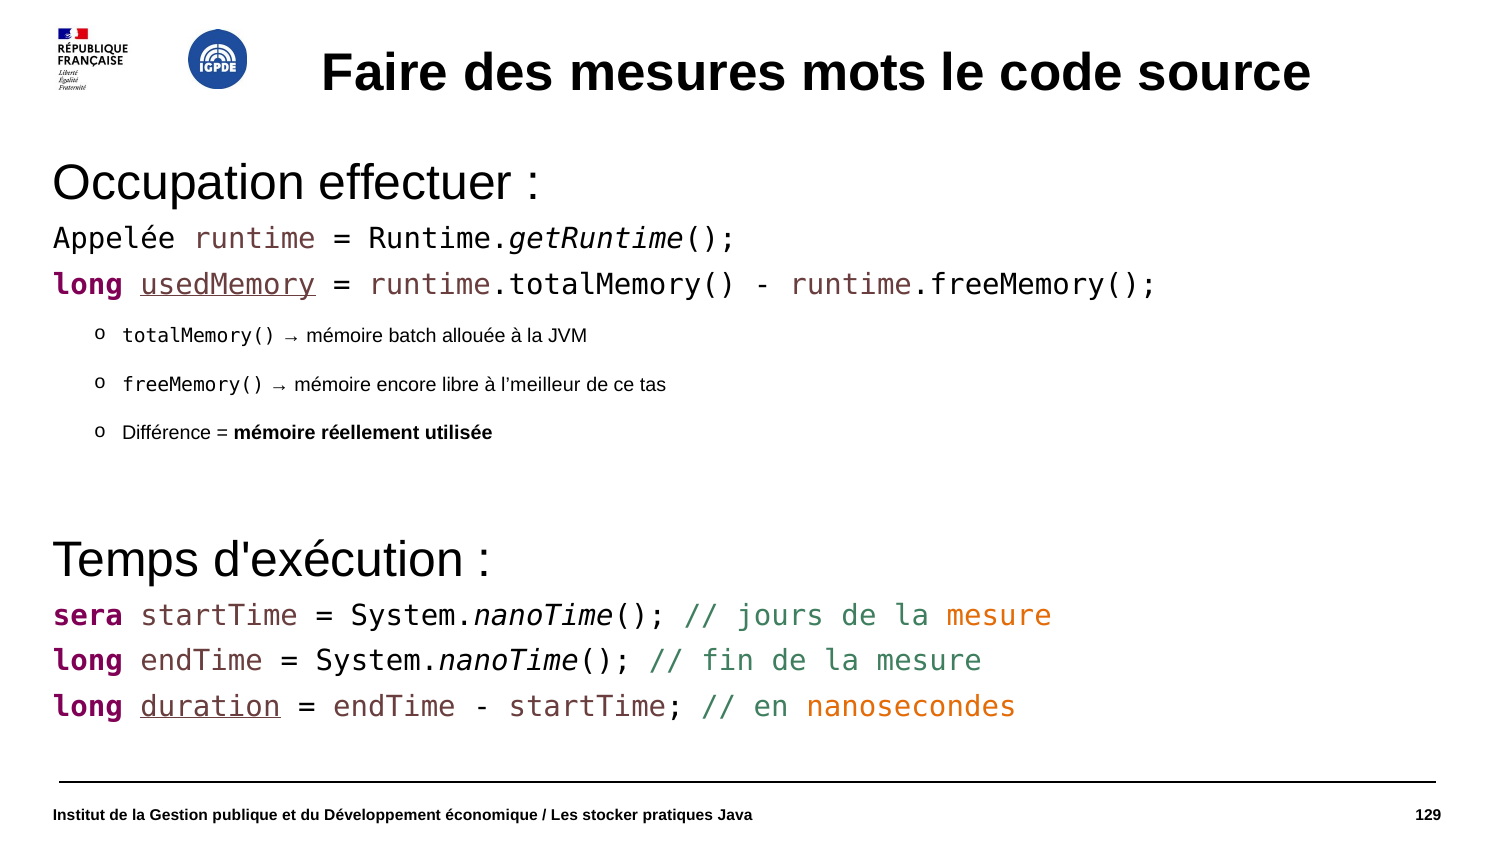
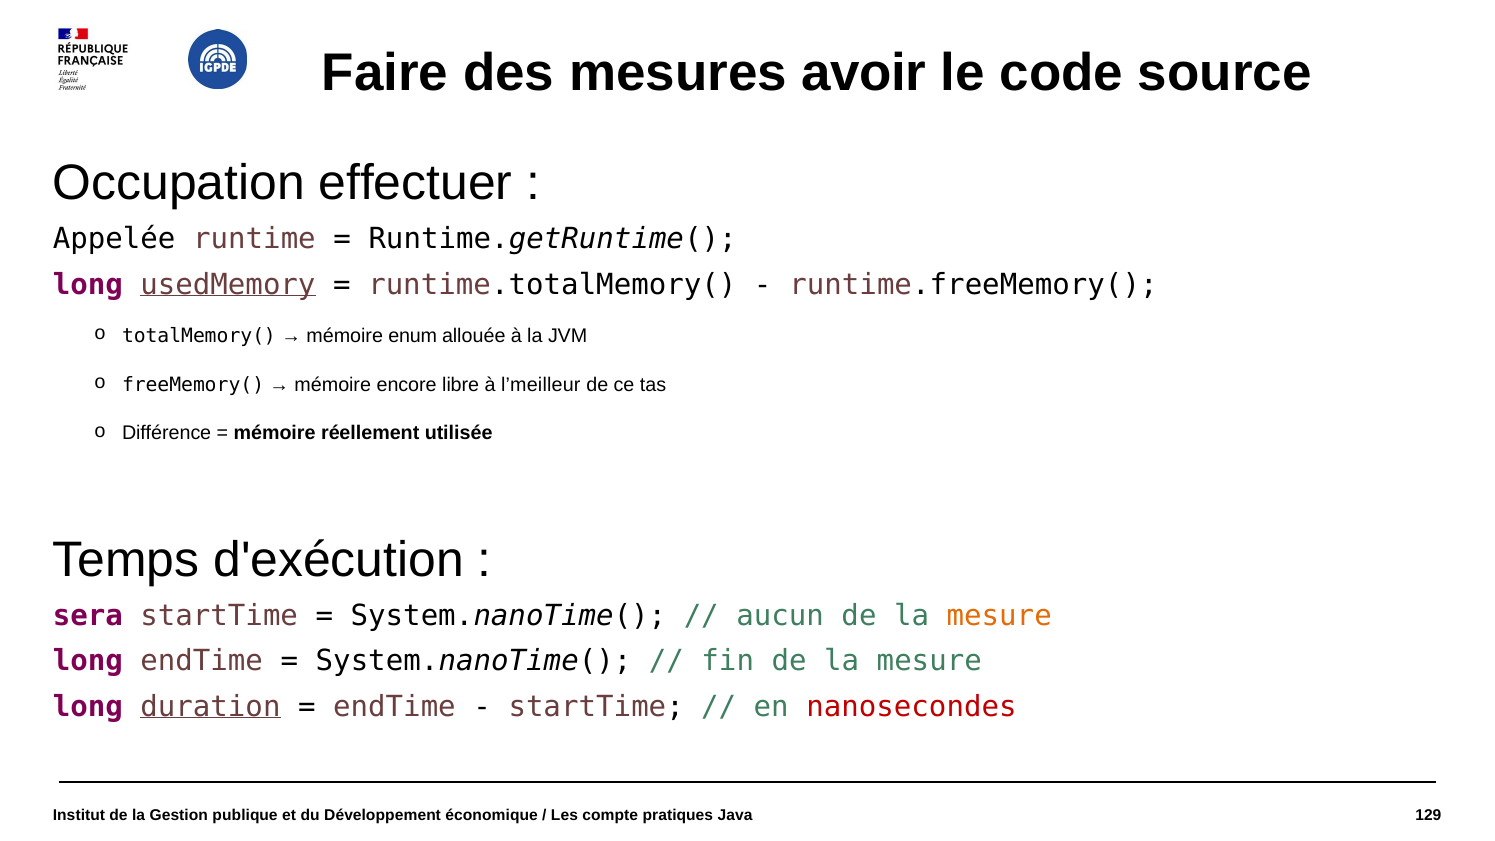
mots: mots -> avoir
batch: batch -> enum
jours: jours -> aucun
nanosecondes colour: orange -> red
stocker: stocker -> compte
